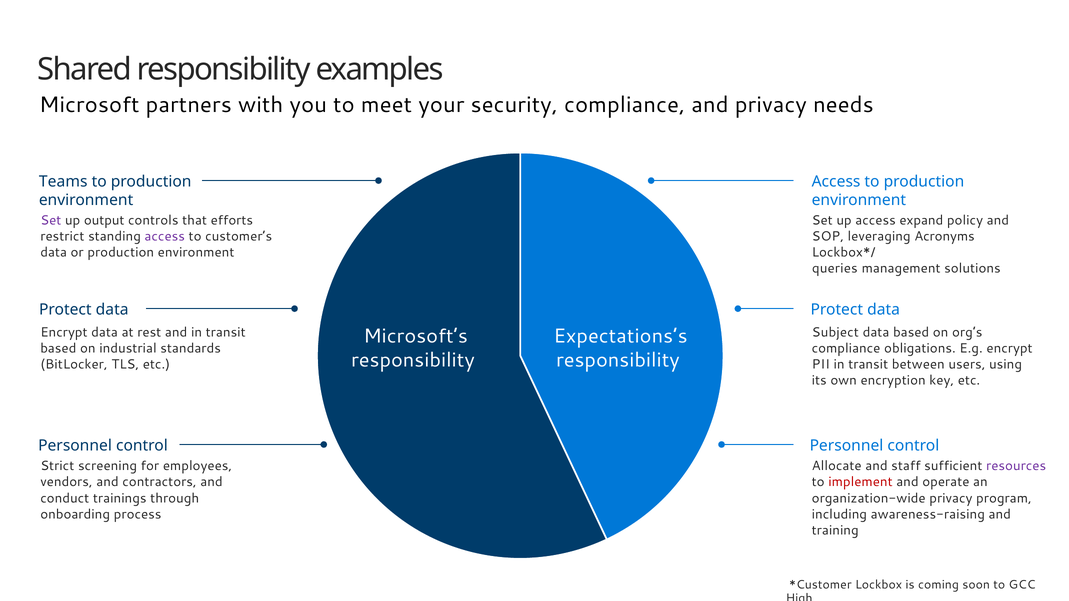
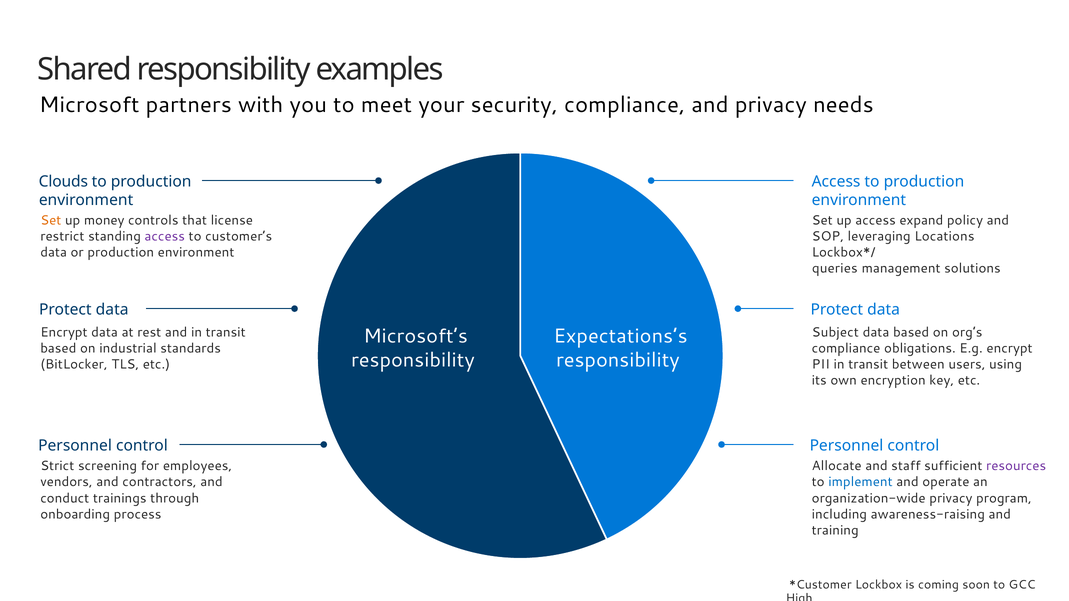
Teams: Teams -> Clouds
Set at (51, 220) colour: purple -> orange
output: output -> money
efforts: efforts -> license
Acronyms: Acronyms -> Locations
implement colour: red -> blue
